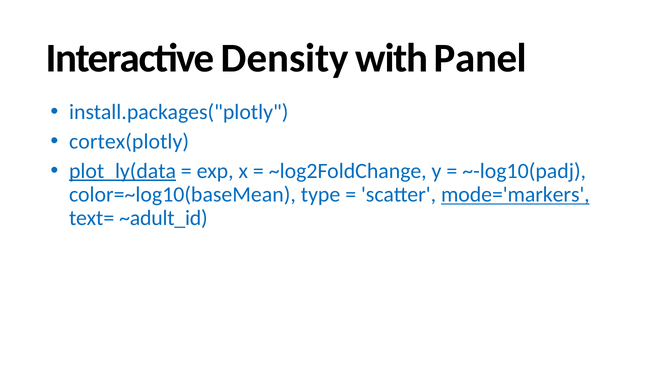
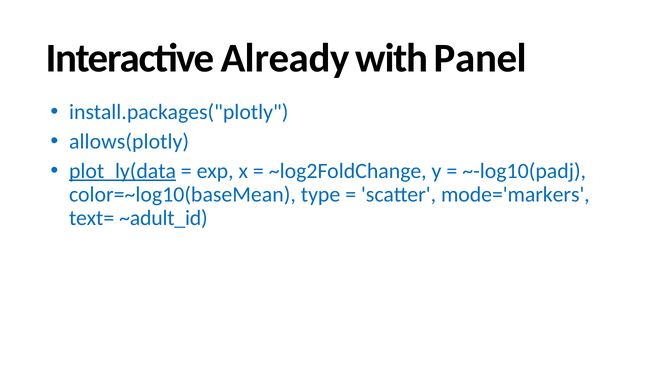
Density: Density -> Already
cortex(plotly: cortex(plotly -> allows(plotly
mode='markers underline: present -> none
